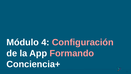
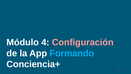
Formando colour: pink -> light blue
